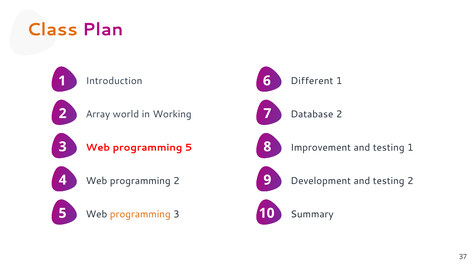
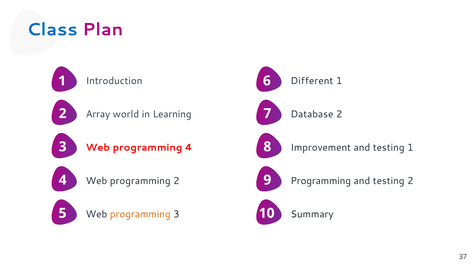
Class colour: orange -> blue
Working: Working -> Learning
programming 5: 5 -> 4
Development at (321, 181): Development -> Programming
